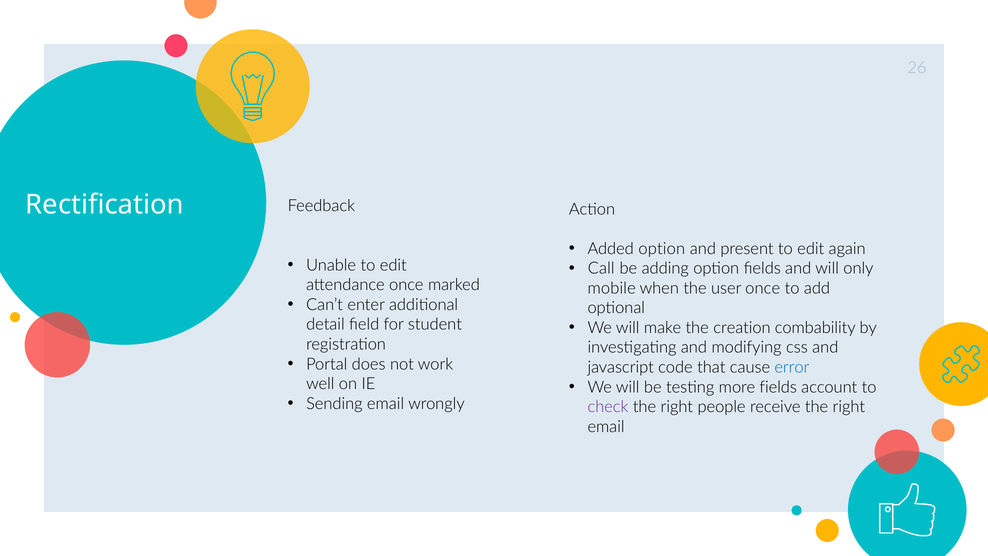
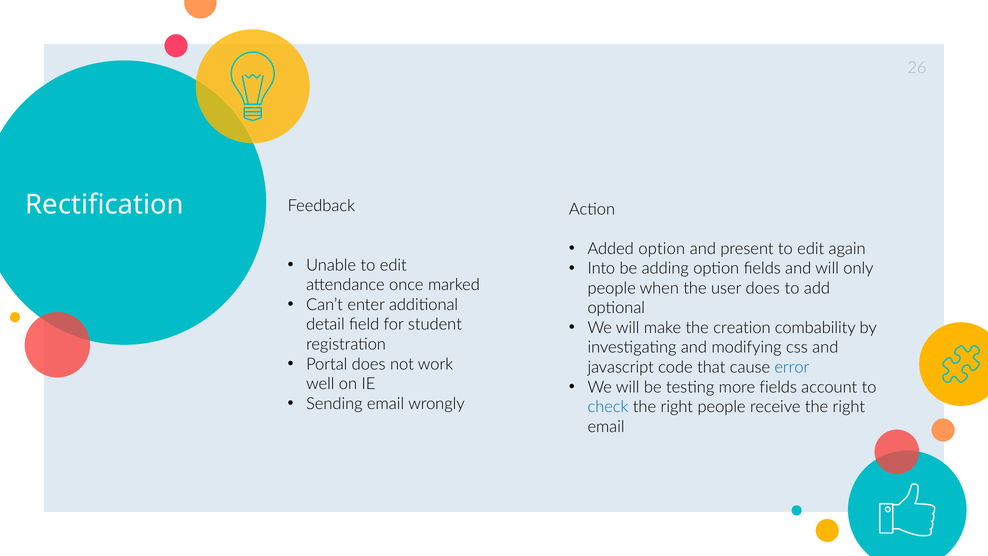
Call: Call -> Into
mobile at (612, 288): mobile -> people
user once: once -> does
check colour: purple -> blue
